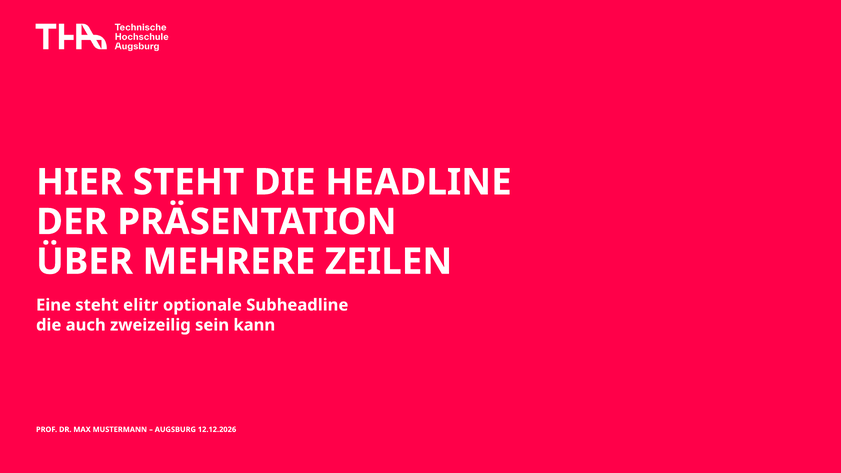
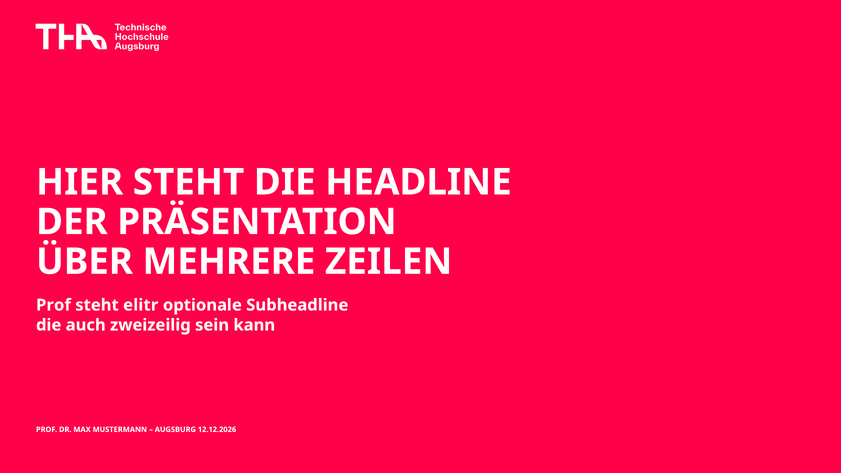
Eine at (53, 305): Eine -> Prof
